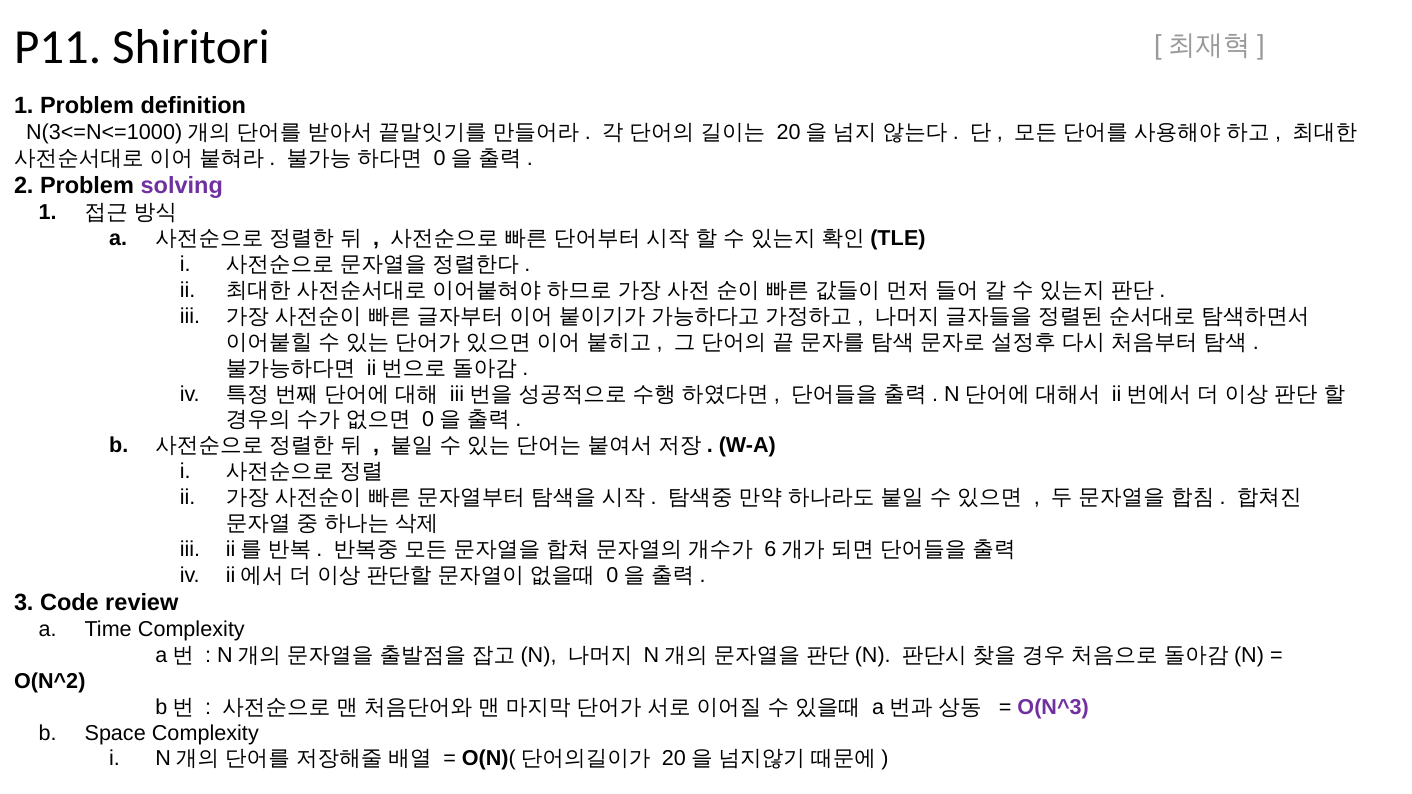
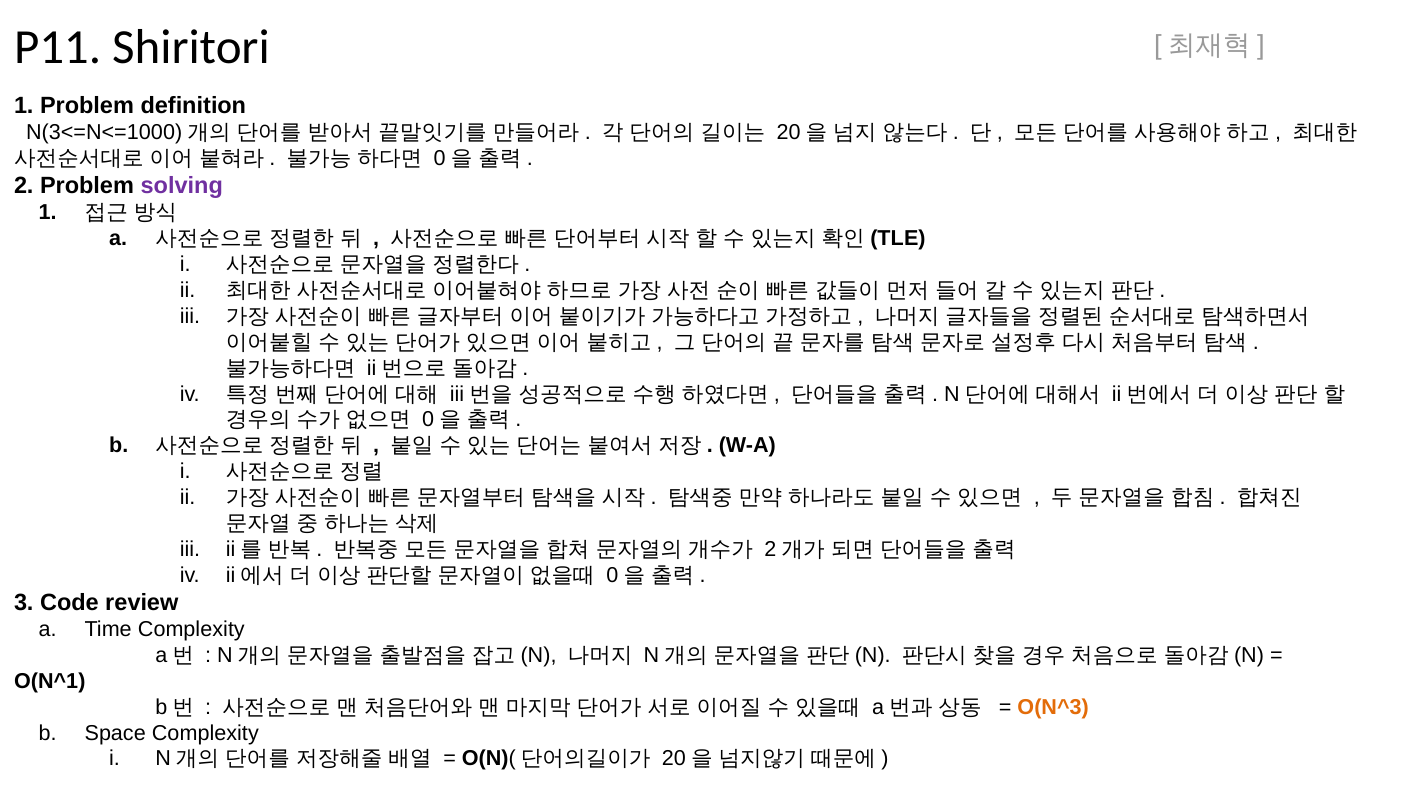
6 at (770, 550): 6 -> 2
O(N^2: O(N^2 -> O(N^1
O(N^3 colour: purple -> orange
